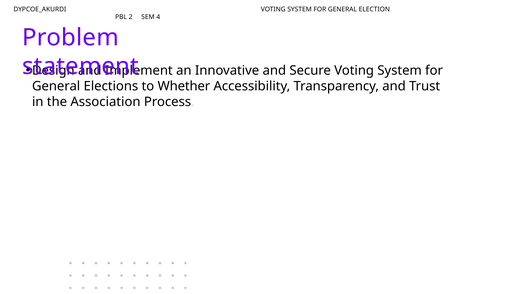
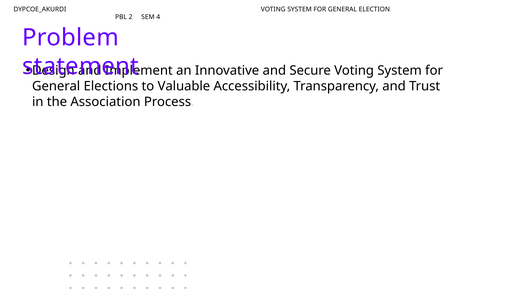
Whether: Whether -> Valuable
